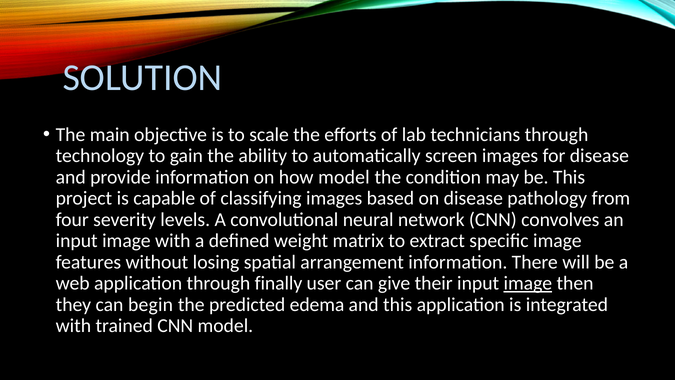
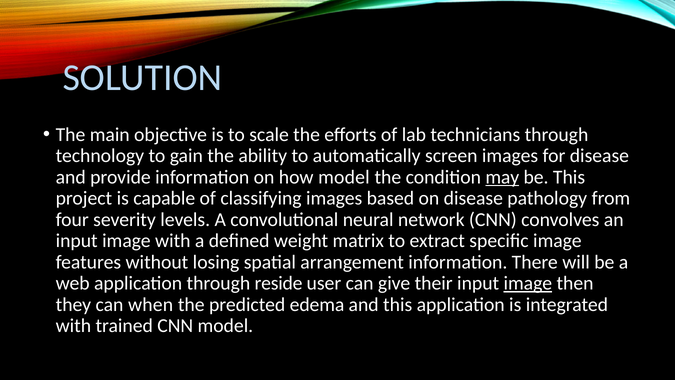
may underline: none -> present
finally: finally -> reside
begin: begin -> when
